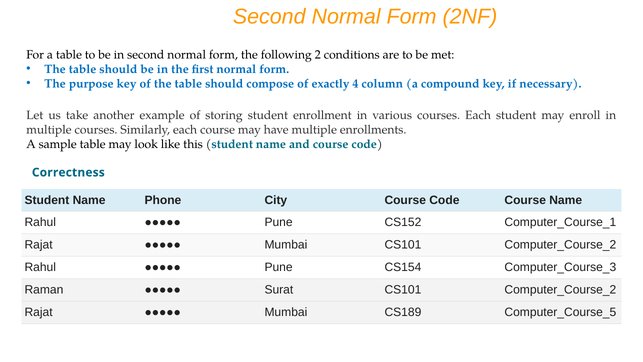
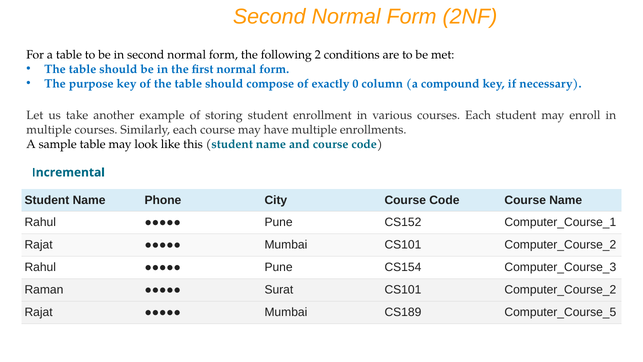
4: 4 -> 0
Correctness: Correctness -> Incremental
